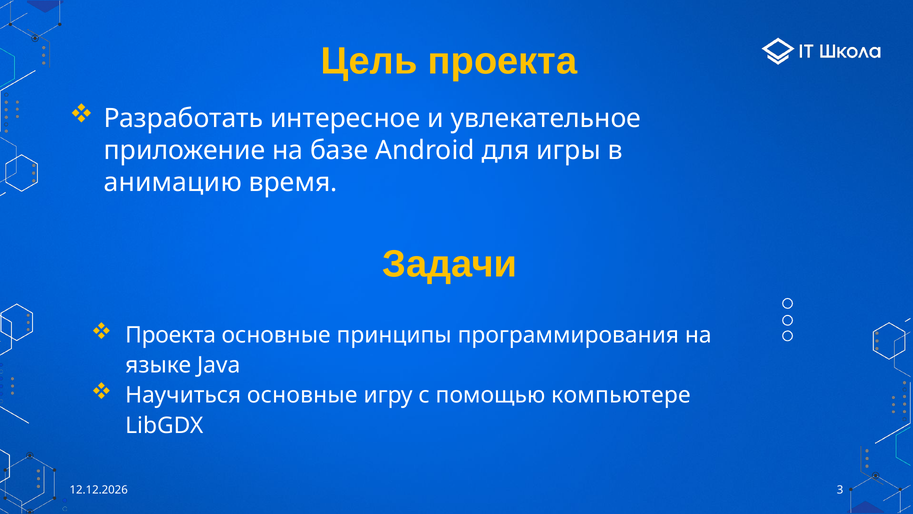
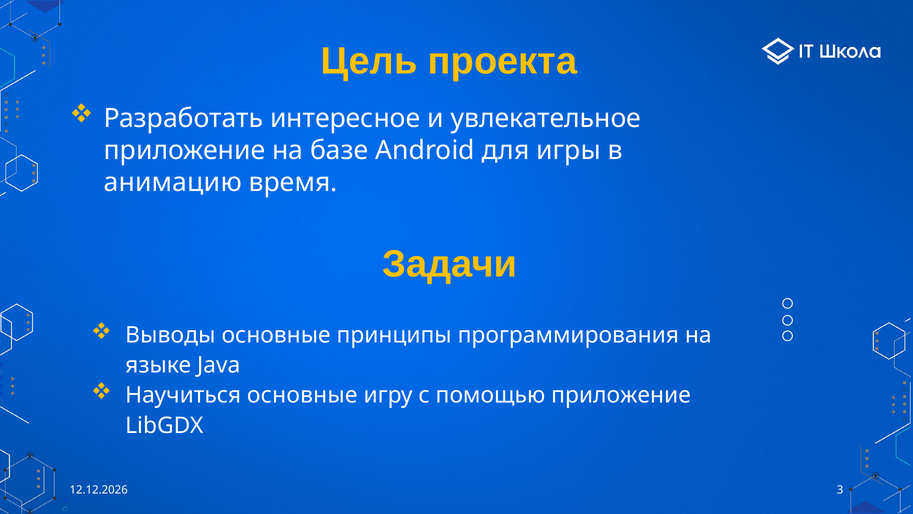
Проекта at (171, 335): Проекта -> Выводы
помощью компьютере: компьютере -> приложение
